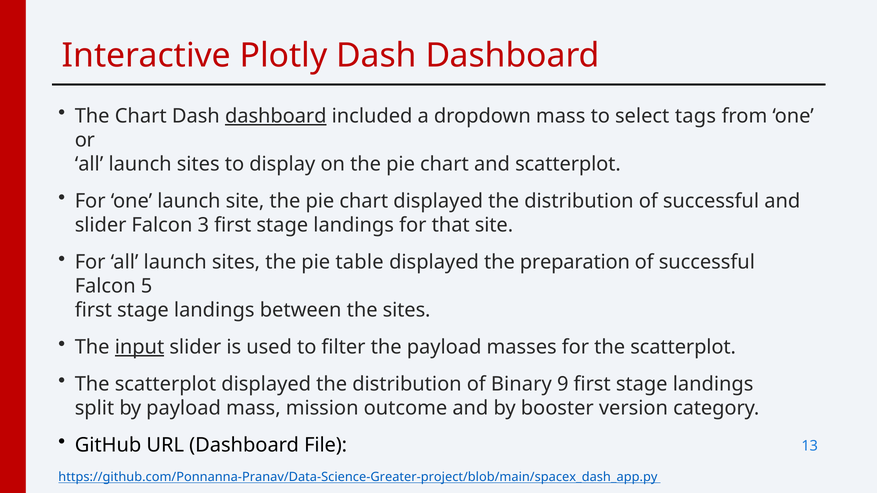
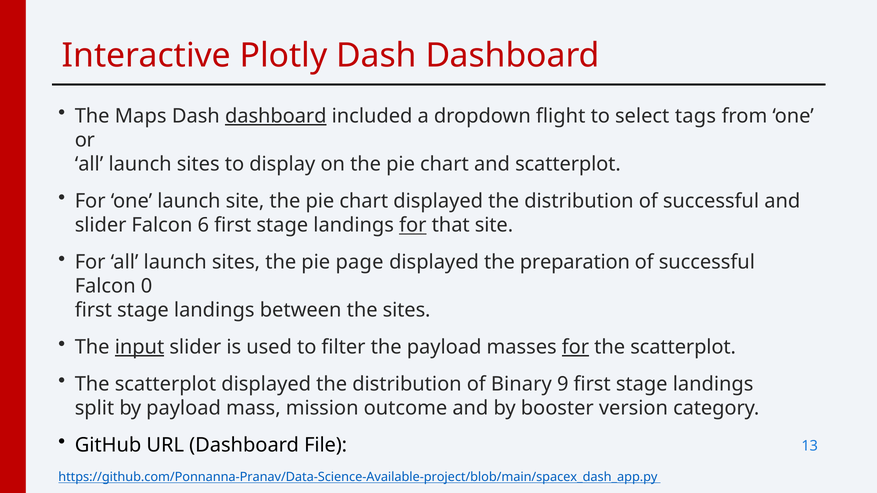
The Chart: Chart -> Maps
dropdown mass: mass -> flight
3: 3 -> 6
for at (413, 225) underline: none -> present
table: table -> page
5: 5 -> 0
for at (575, 347) underline: none -> present
https://github.com/Ponnanna-Pranav/Data-Science-Greater-project/blob/main/spacex_dash_app.py: https://github.com/Ponnanna-Pranav/Data-Science-Greater-project/blob/main/spacex_dash_app.py -> https://github.com/Ponnanna-Pranav/Data-Science-Available-project/blob/main/spacex_dash_app.py
